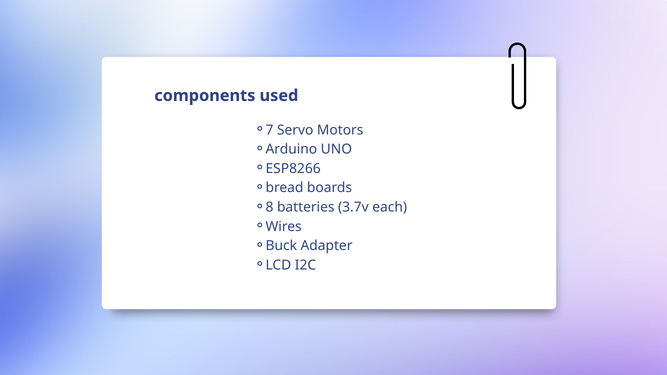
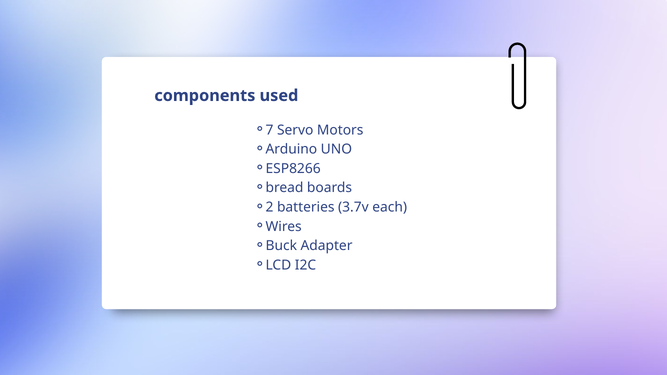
8: 8 -> 2
